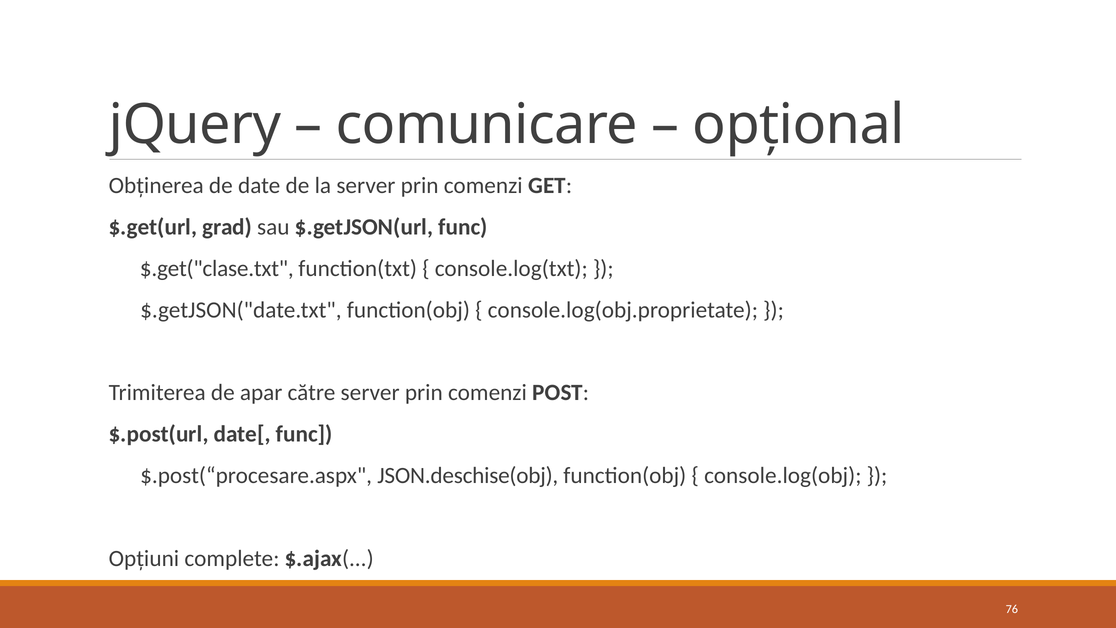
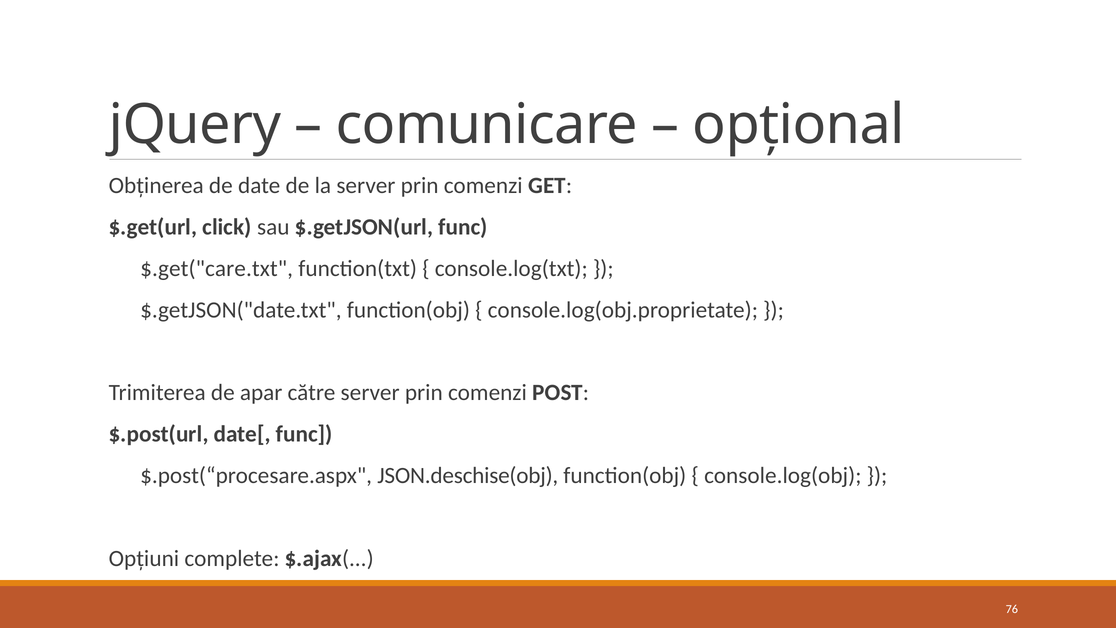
grad: grad -> click
$.get("clase.txt: $.get("clase.txt -> $.get("care.txt
